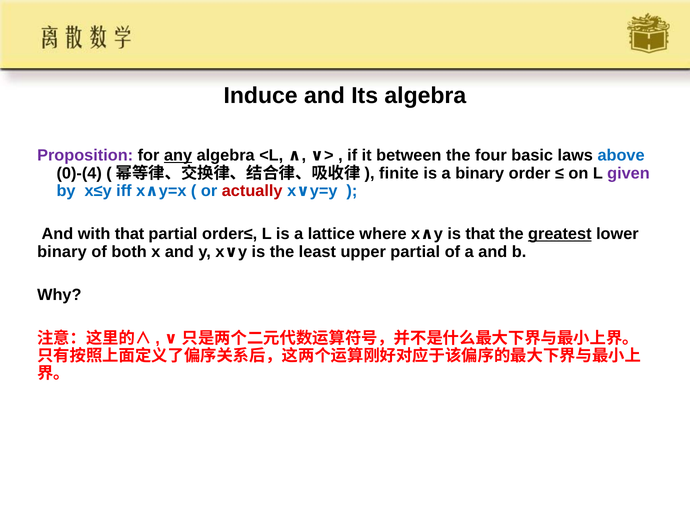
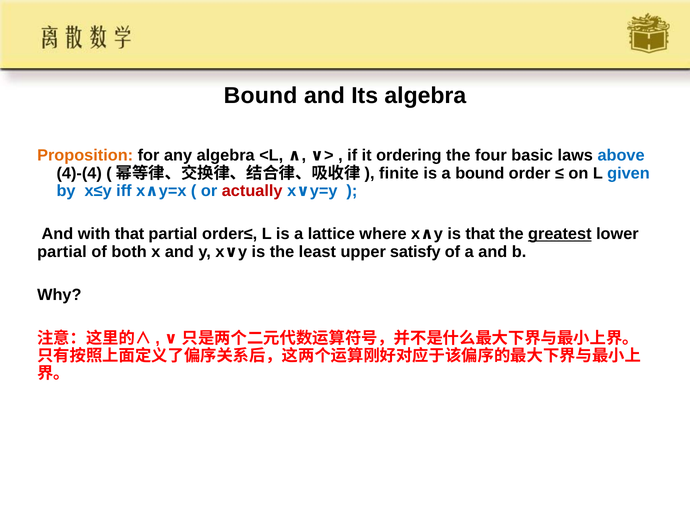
Induce at (261, 96): Induce -> Bound
Proposition colour: purple -> orange
any underline: present -> none
between: between -> ordering
0)-(4: 0)-(4 -> 4)-(4
a binary: binary -> bound
given colour: purple -> blue
binary at (62, 252): binary -> partial
upper partial: partial -> satisfy
